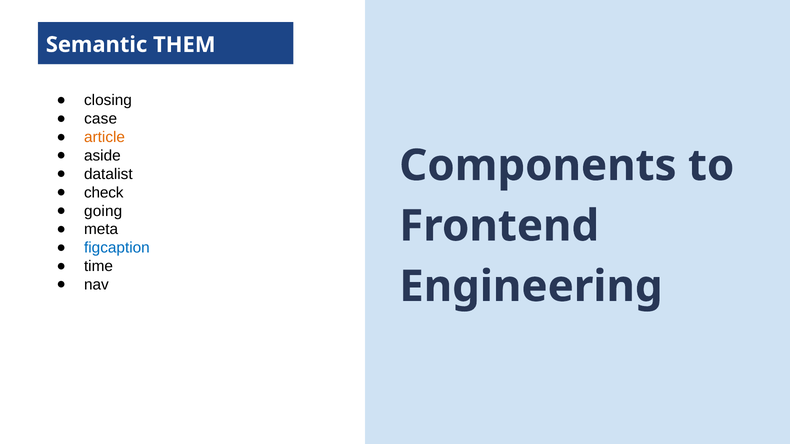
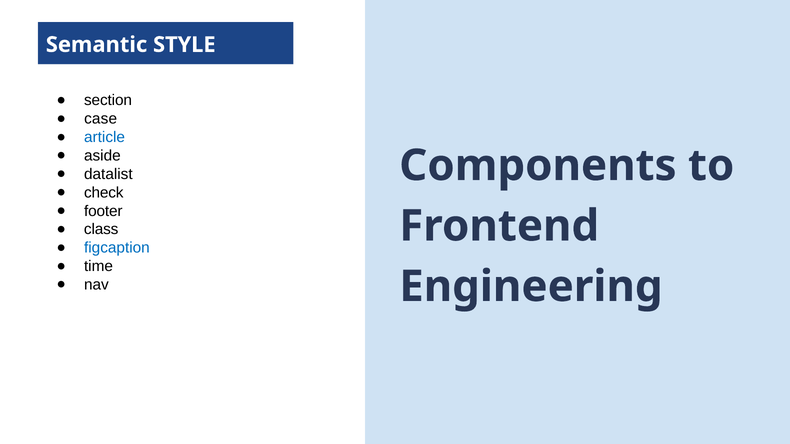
THEM: THEM -> STYLE
closing: closing -> section
article colour: orange -> blue
going: going -> footer
meta: meta -> class
